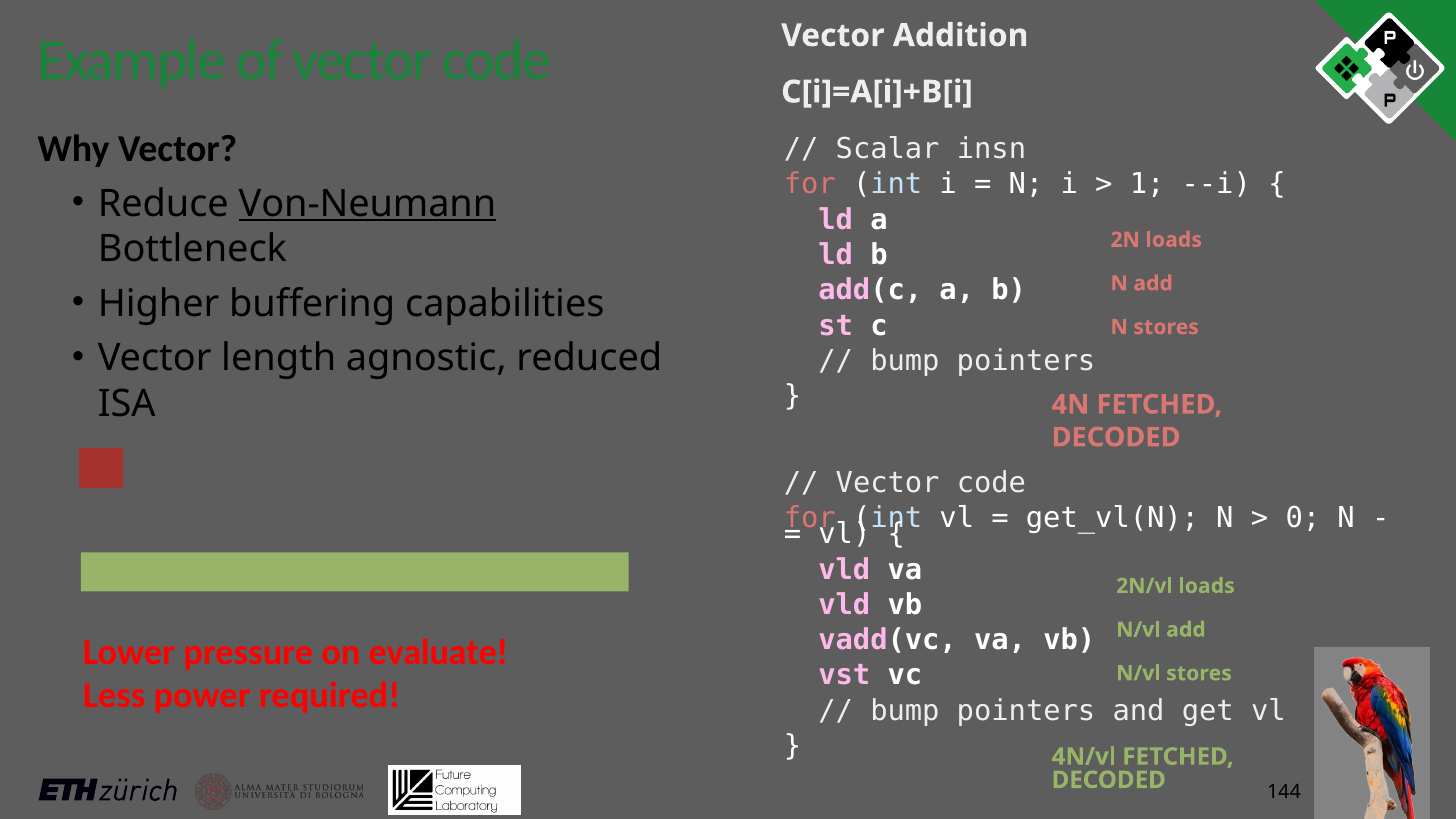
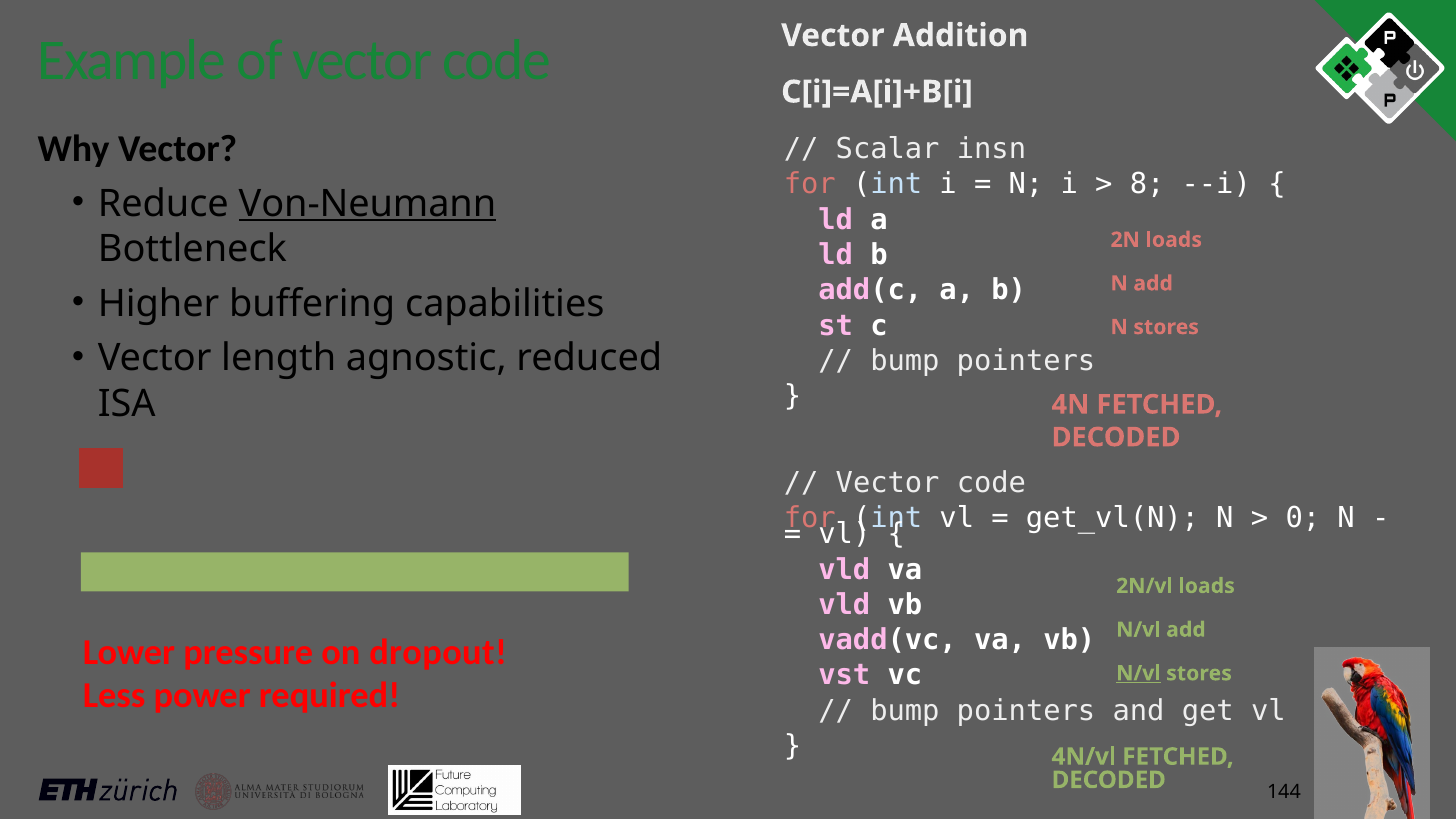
1 at (1147, 184): 1 -> 8
evaluate: evaluate -> dropout
N/vl at (1138, 673) underline: none -> present
